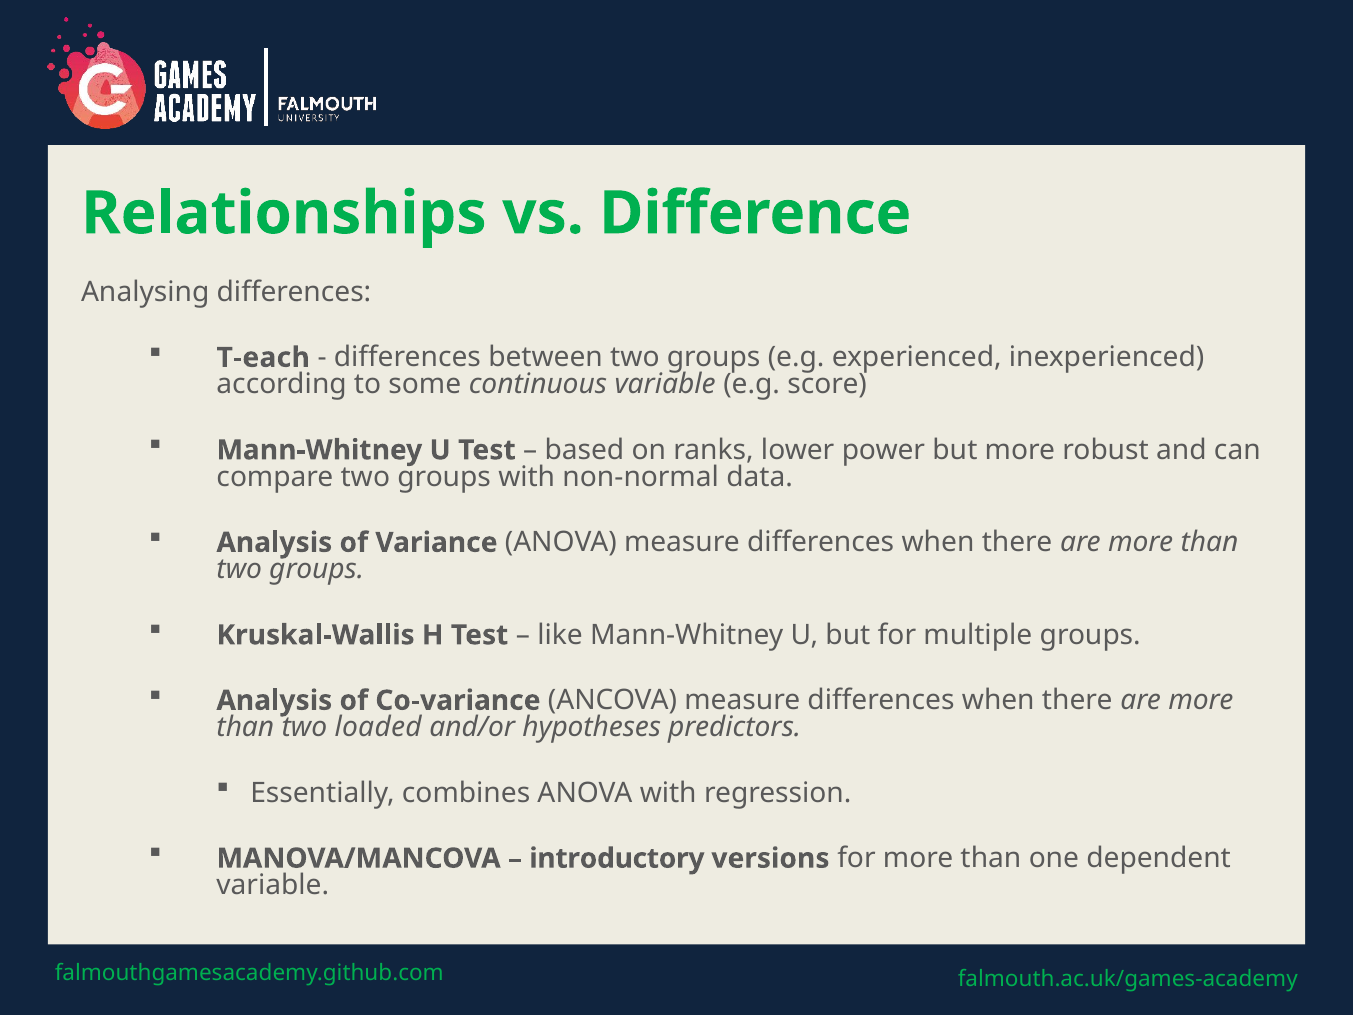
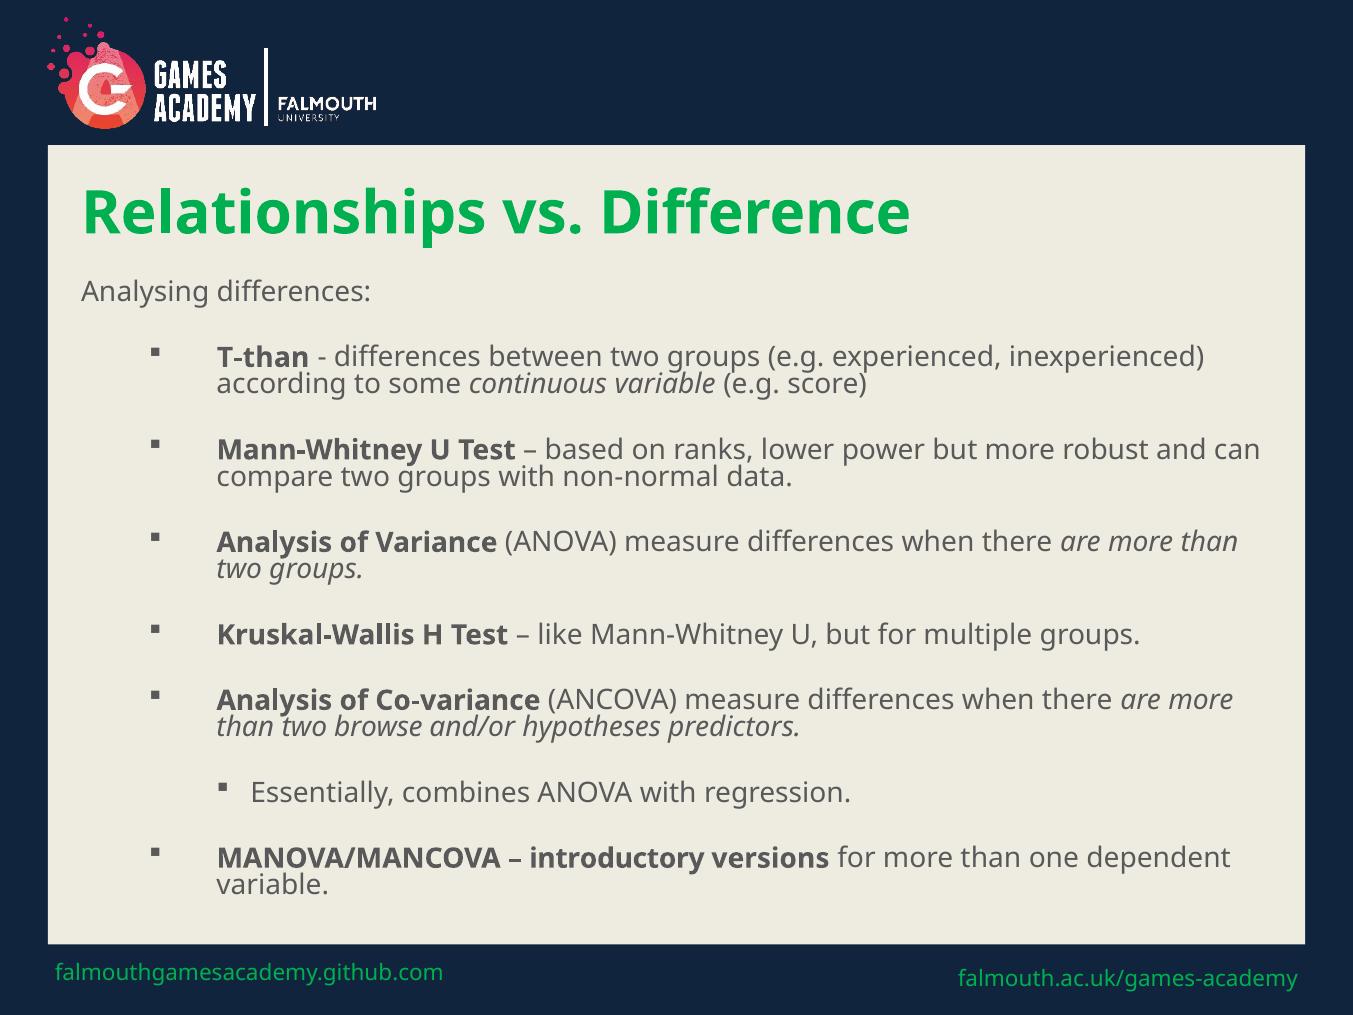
T-each: T-each -> T-than
loaded: loaded -> browse
